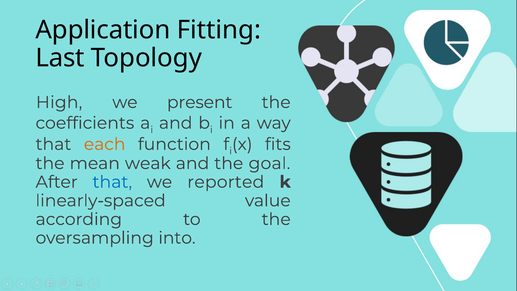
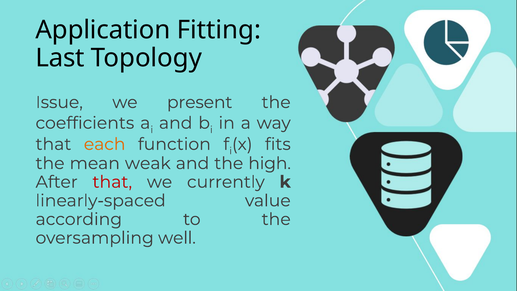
High: High -> Issue
goal: goal -> high
that at (112, 182) colour: blue -> red
reported: reported -> currently
into: into -> well
